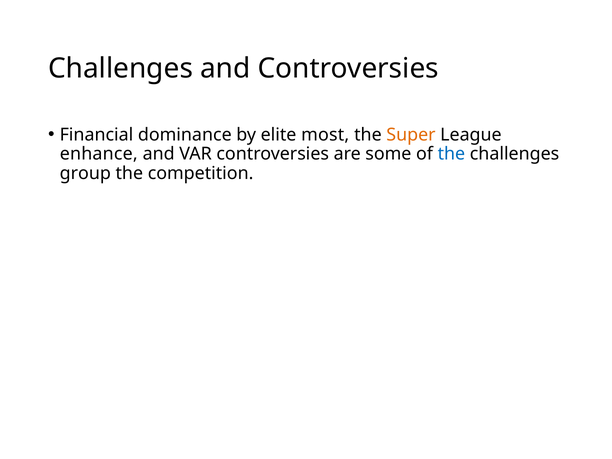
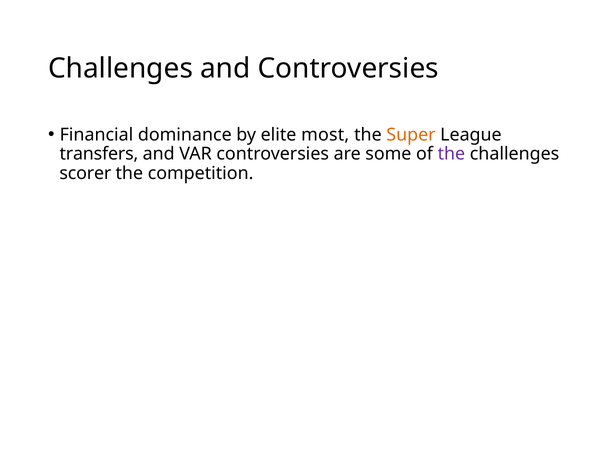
enhance: enhance -> transfers
the at (451, 154) colour: blue -> purple
group: group -> scorer
